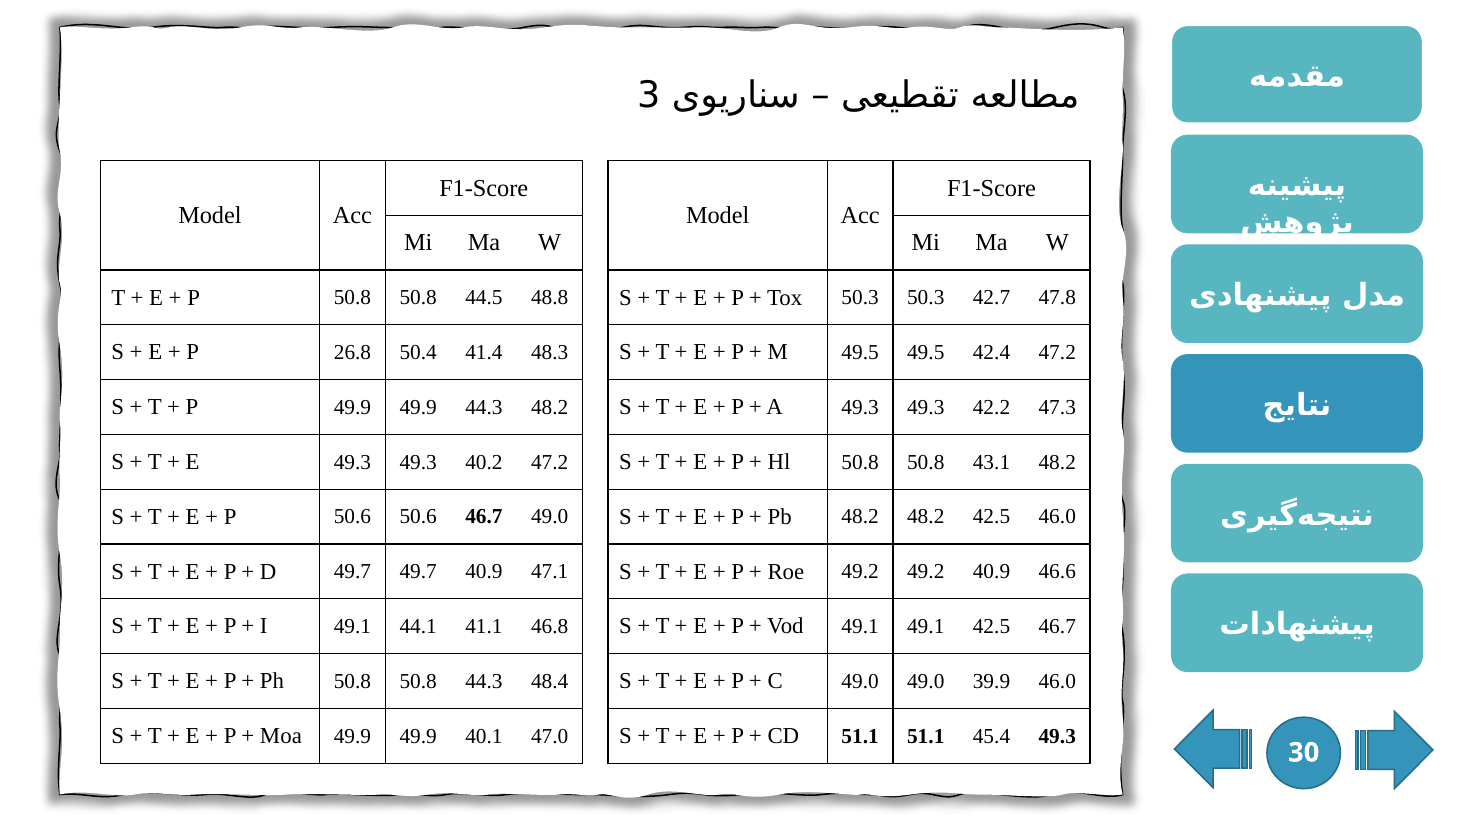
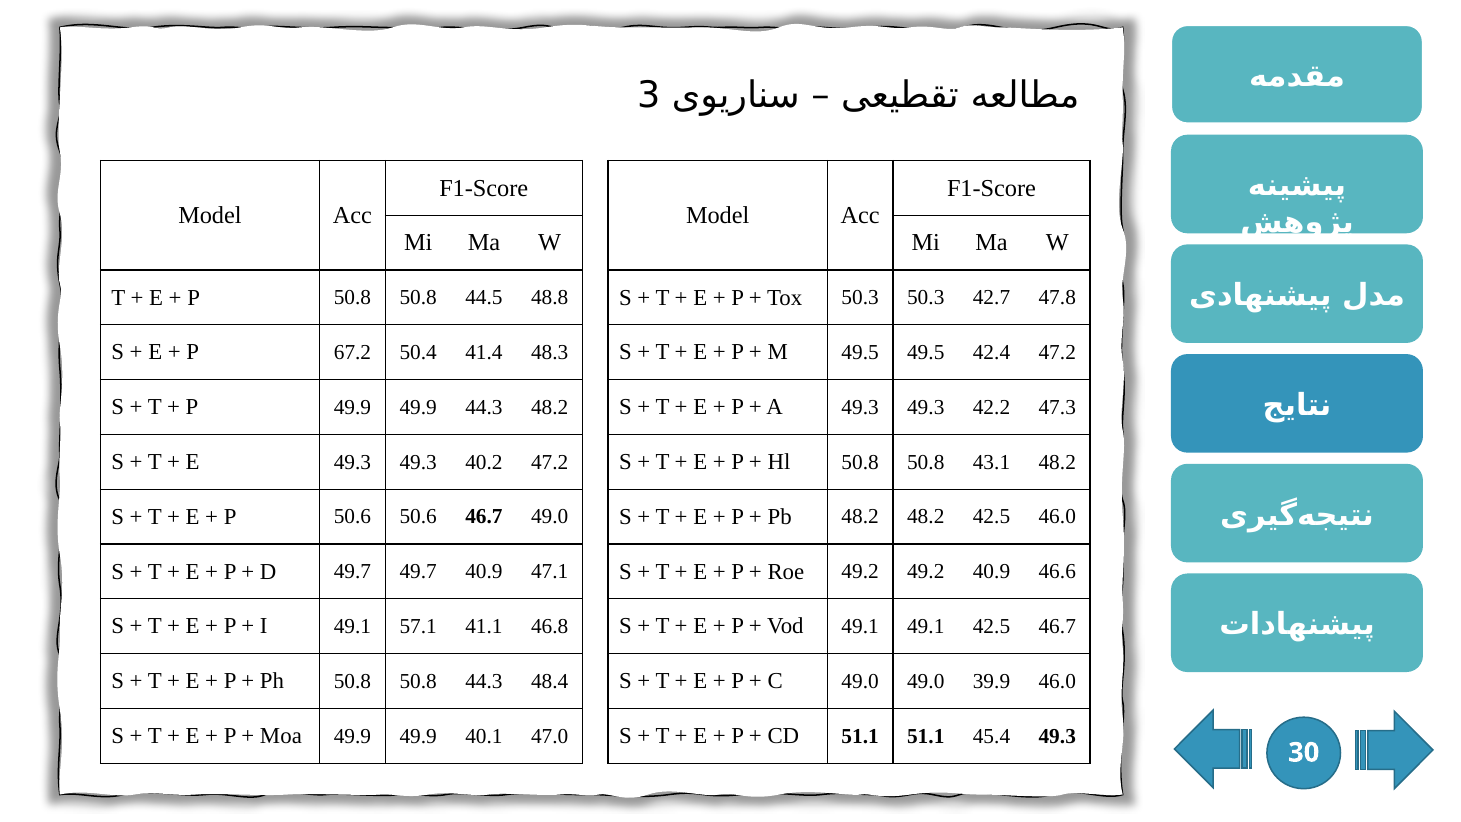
26.8: 26.8 -> 67.2
44.1: 44.1 -> 57.1
